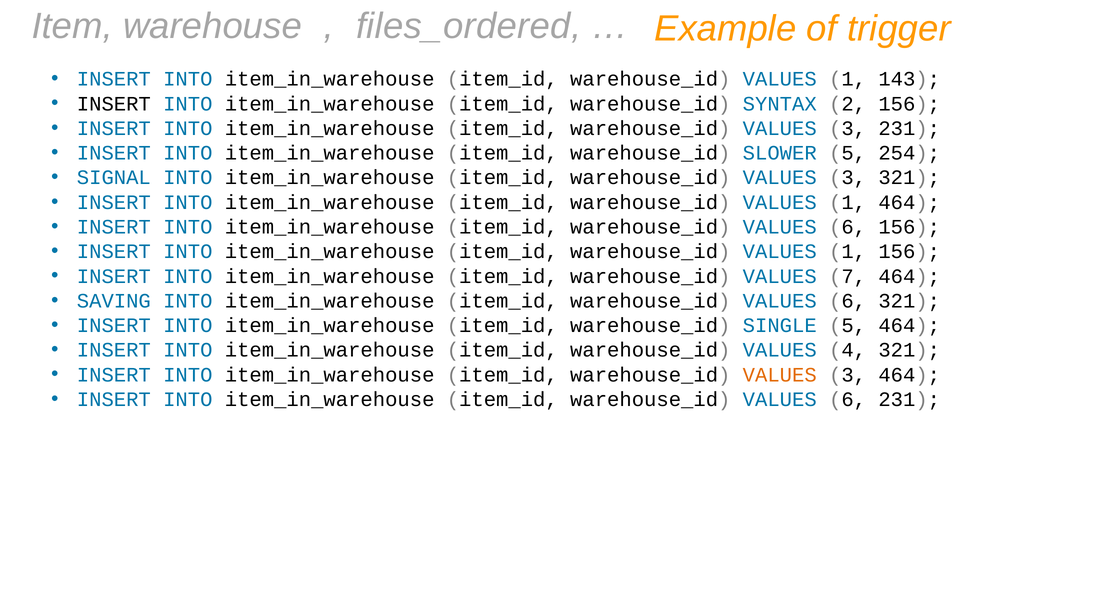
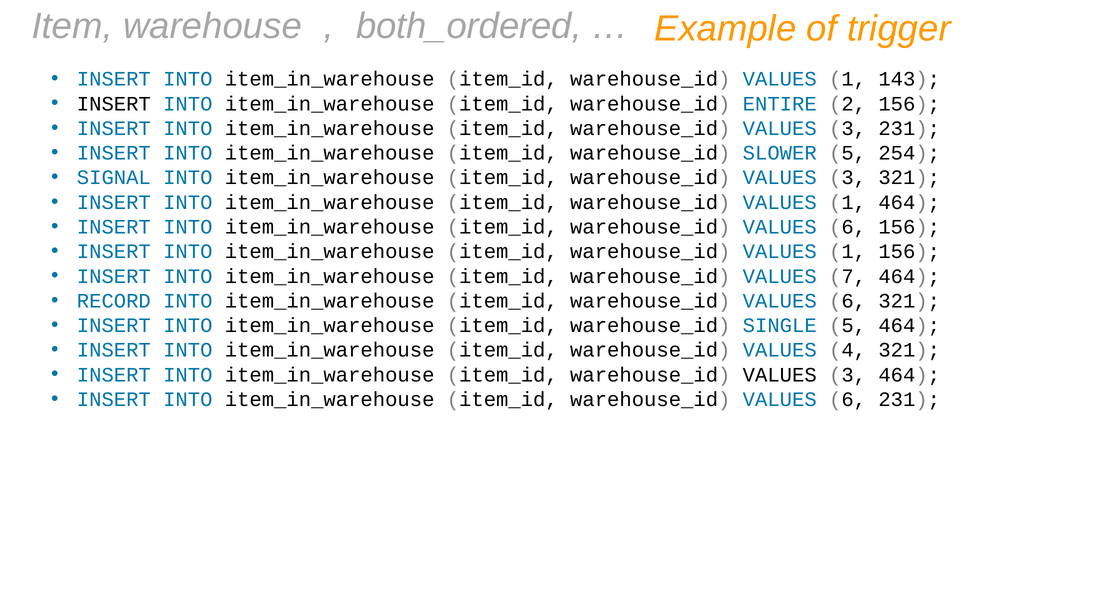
files_ordered: files_ordered -> both_ordered
SYNTAX: SYNTAX -> ENTIRE
SAVING: SAVING -> RECORD
VALUES at (780, 375) colour: orange -> black
